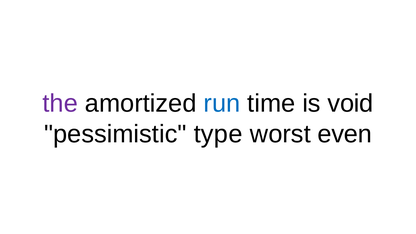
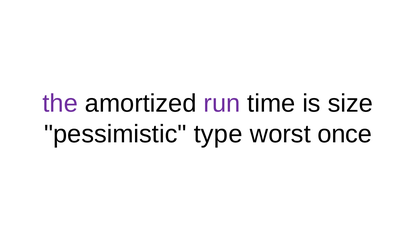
run colour: blue -> purple
void: void -> size
even: even -> once
